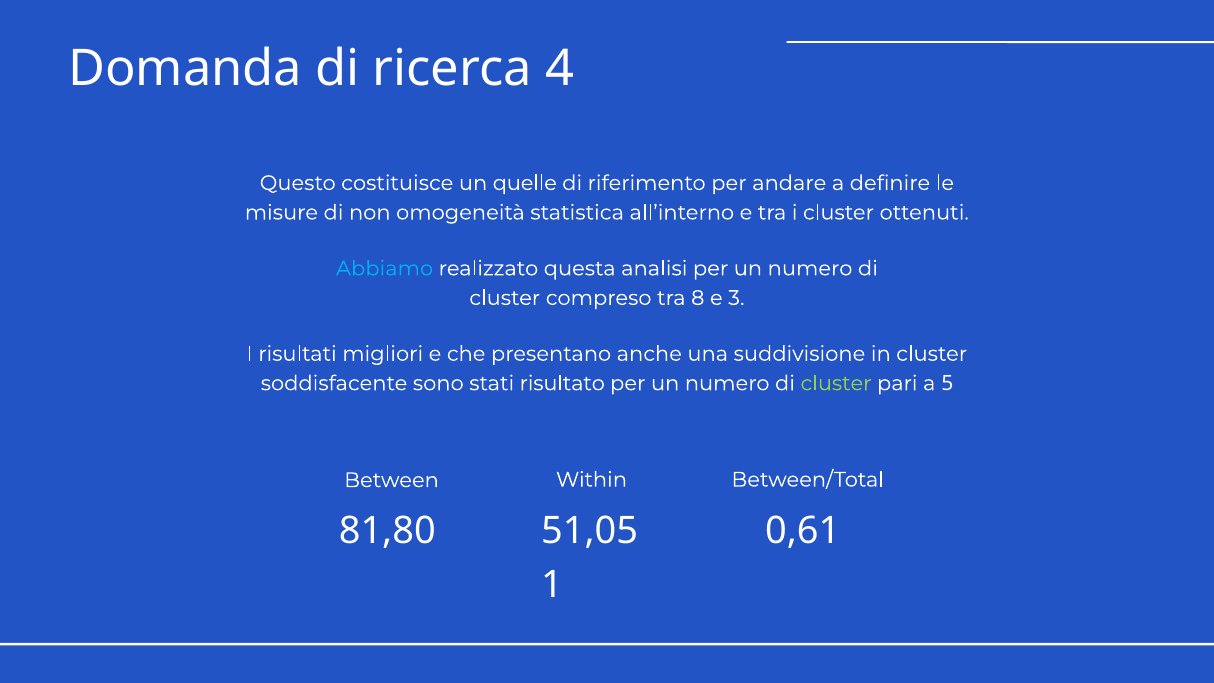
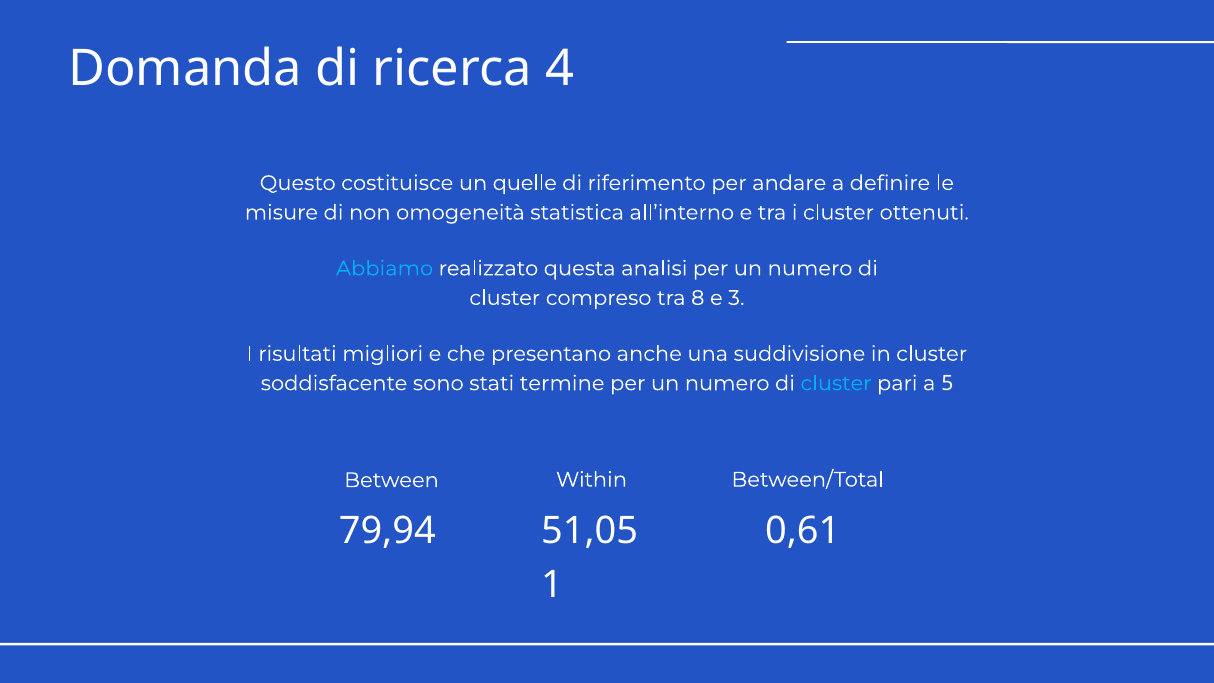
risultato: risultato -> termine
cluster at (836, 383) colour: light green -> light blue
81,80: 81,80 -> 79,94
